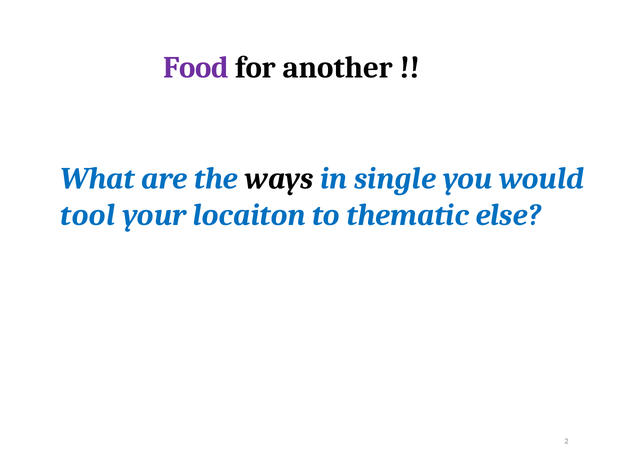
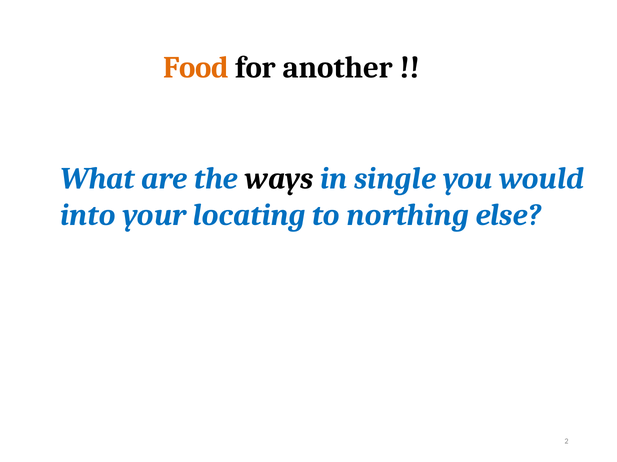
Food colour: purple -> orange
tool: tool -> into
locaiton: locaiton -> locating
thematic: thematic -> northing
